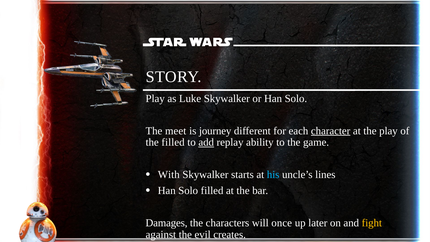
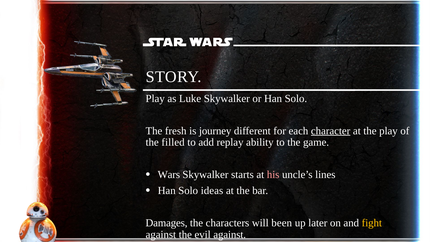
meet: meet -> fresh
add underline: present -> none
With: With -> Wars
his colour: light blue -> pink
Solo filled: filled -> ideas
once: once -> been
evil creates: creates -> against
